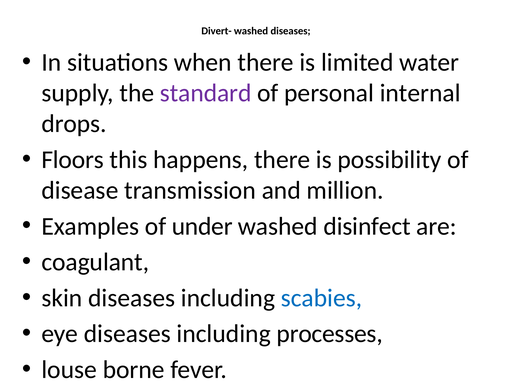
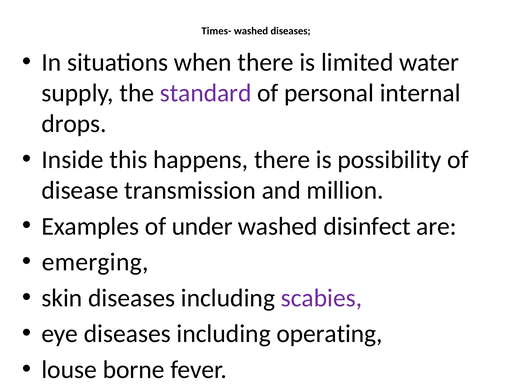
Divert-: Divert- -> Times-
Floors: Floors -> Inside
coagulant: coagulant -> emerging
scabies colour: blue -> purple
processes: processes -> operating
